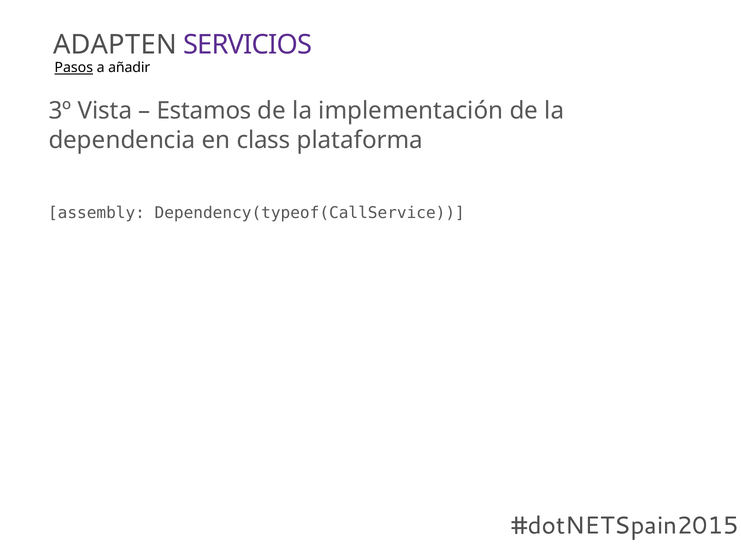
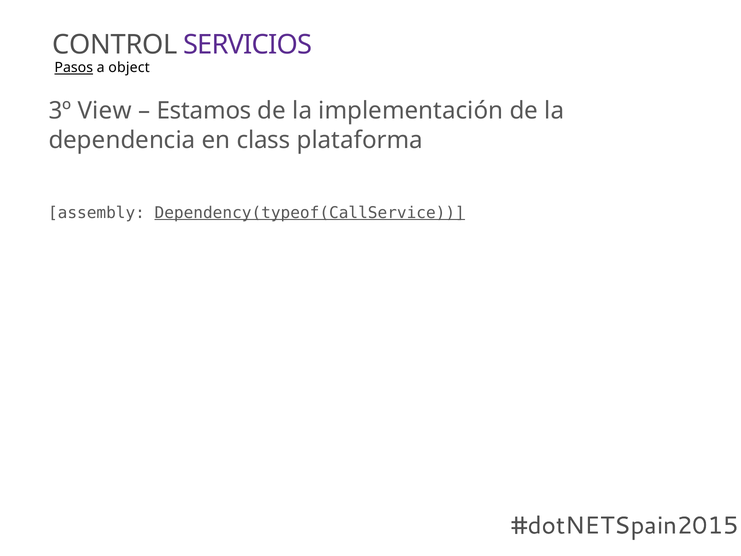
ADAPTEN: ADAPTEN -> CONTROL
añadir: añadir -> object
Vista: Vista -> View
Dependency(typeof(CallService underline: none -> present
